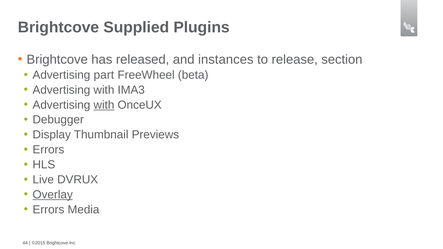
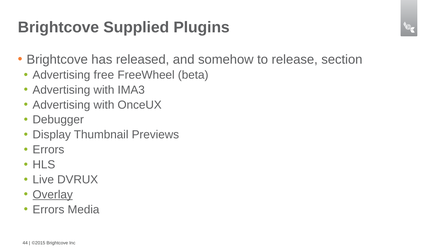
instances: instances -> somehow
part: part -> free
with at (104, 105) underline: present -> none
